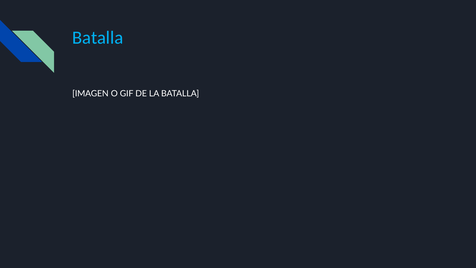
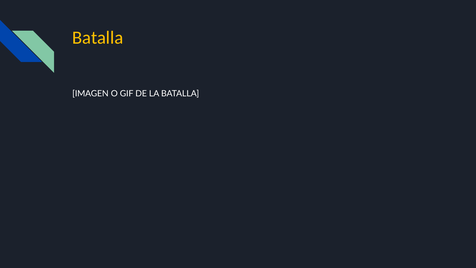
Batalla at (98, 38) colour: light blue -> yellow
